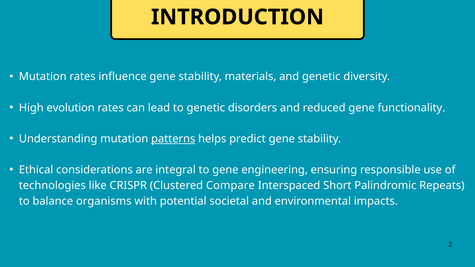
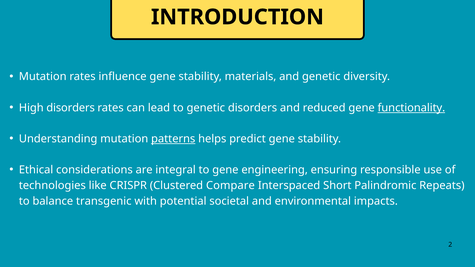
High evolution: evolution -> disorders
functionality underline: none -> present
organisms: organisms -> transgenic
